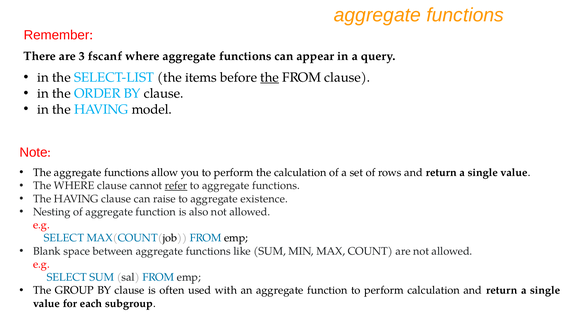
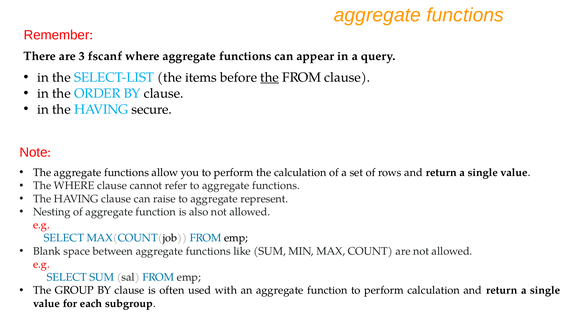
model: model -> secure
refer underline: present -> none
existence: existence -> represent
